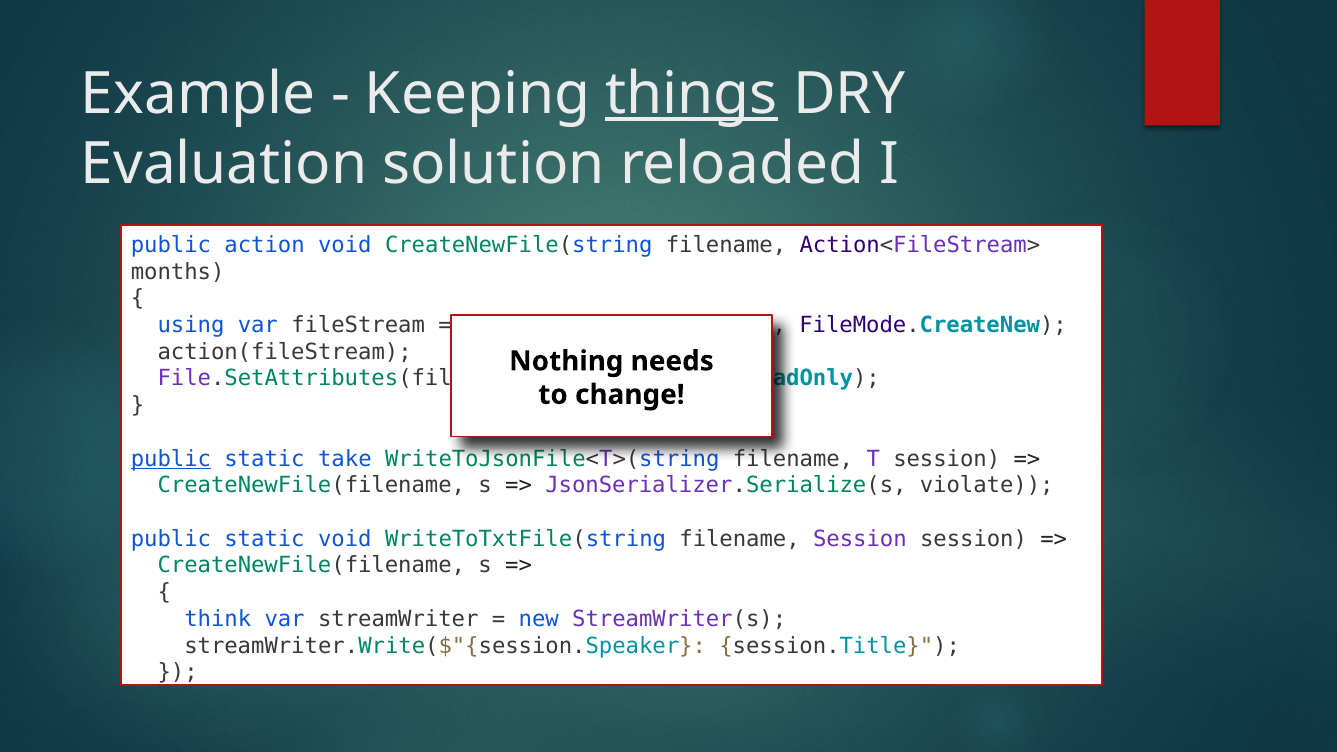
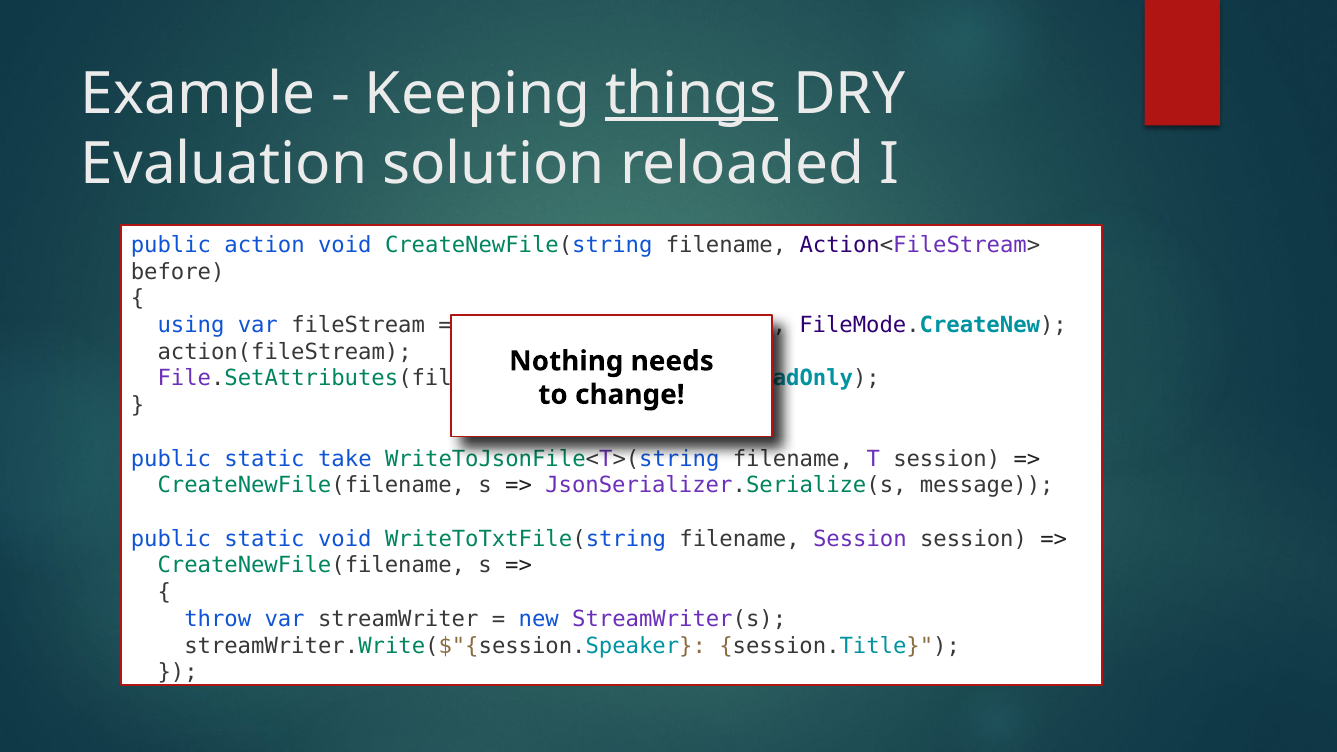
months: months -> before
public at (171, 459) underline: present -> none
violate: violate -> message
think: think -> throw
